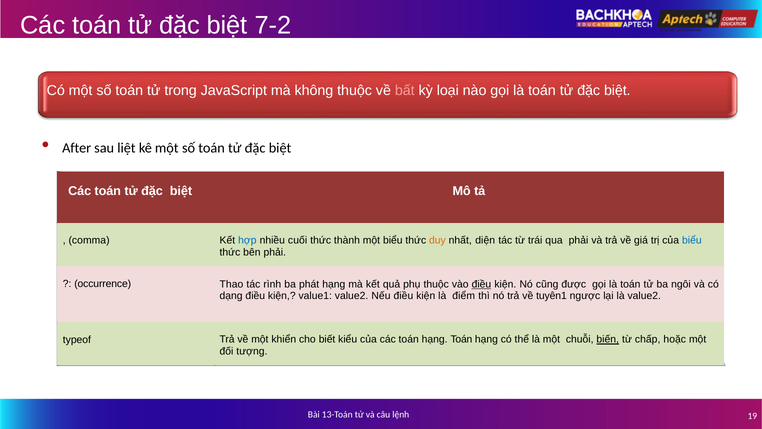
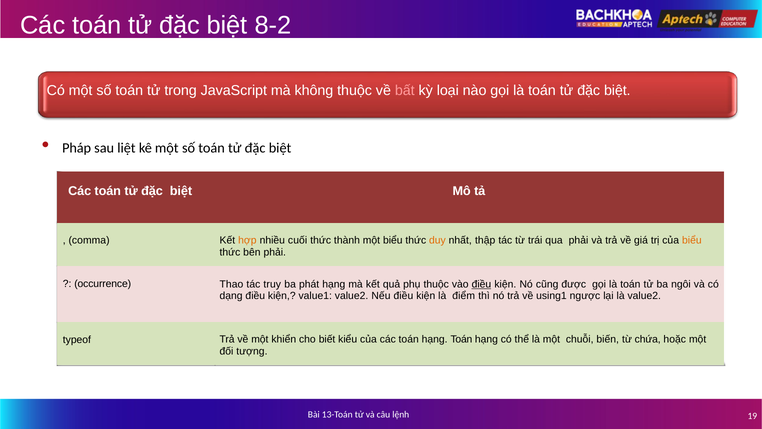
7-2: 7-2 -> 8-2
After: After -> Pháp
hợp colour: blue -> orange
diện: diện -> thập
biểu at (692, 240) colour: blue -> orange
rình: rình -> truy
tuyên1: tuyên1 -> using1
biến underline: present -> none
chấp: chấp -> chứa
